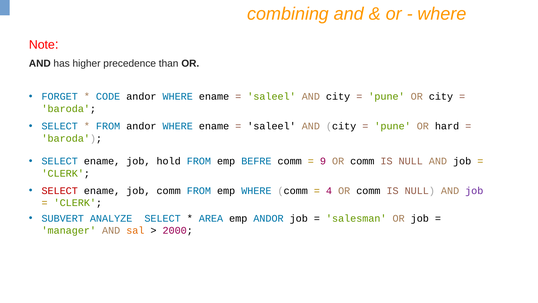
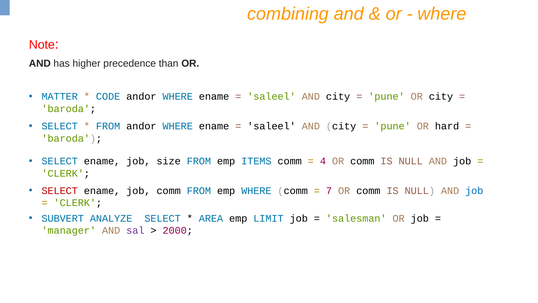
FORGET: FORGET -> MATTER
hold: hold -> size
BEFRE: BEFRE -> ITEMS
9: 9 -> 4
4: 4 -> 7
job at (474, 191) colour: purple -> blue
emp ANDOR: ANDOR -> LIMIT
sal colour: orange -> purple
